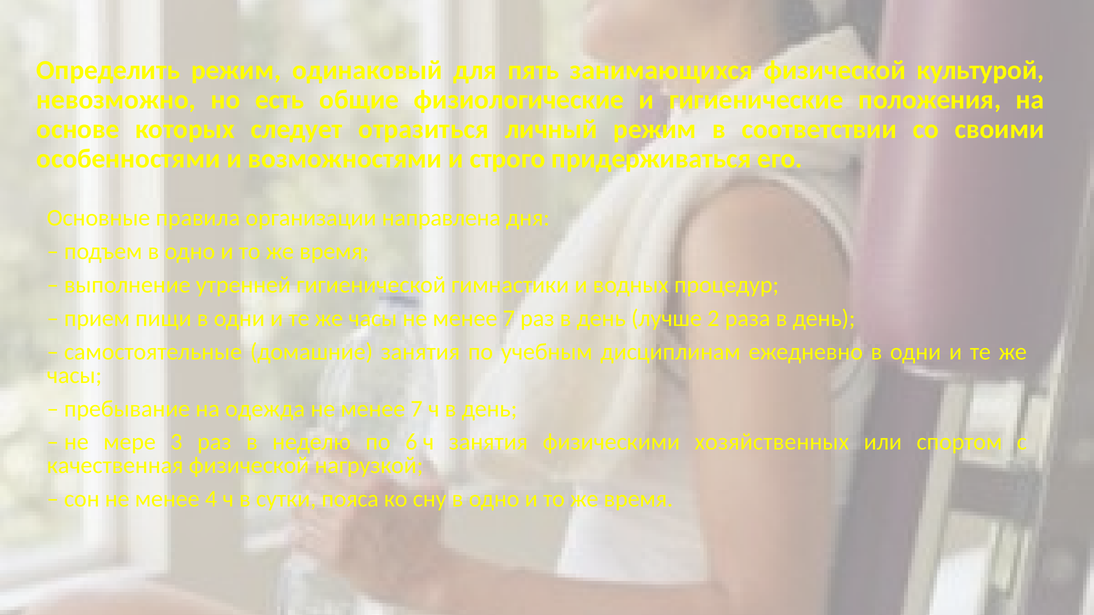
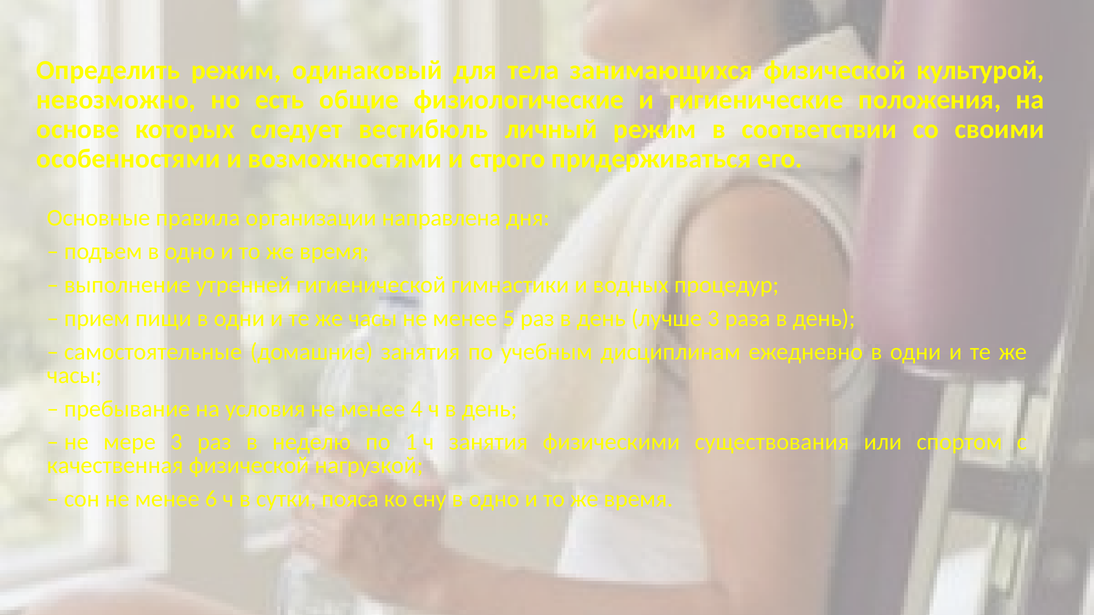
пять: пять -> тела
отразиться: отразиться -> вестибюль
часы не менее 7: 7 -> 5
лучше 2: 2 -> 3
одежда: одежда -> условия
7 at (417, 409): 7 -> 4
6: 6 -> 1
хозяйственных: хозяйственных -> существования
4: 4 -> 6
